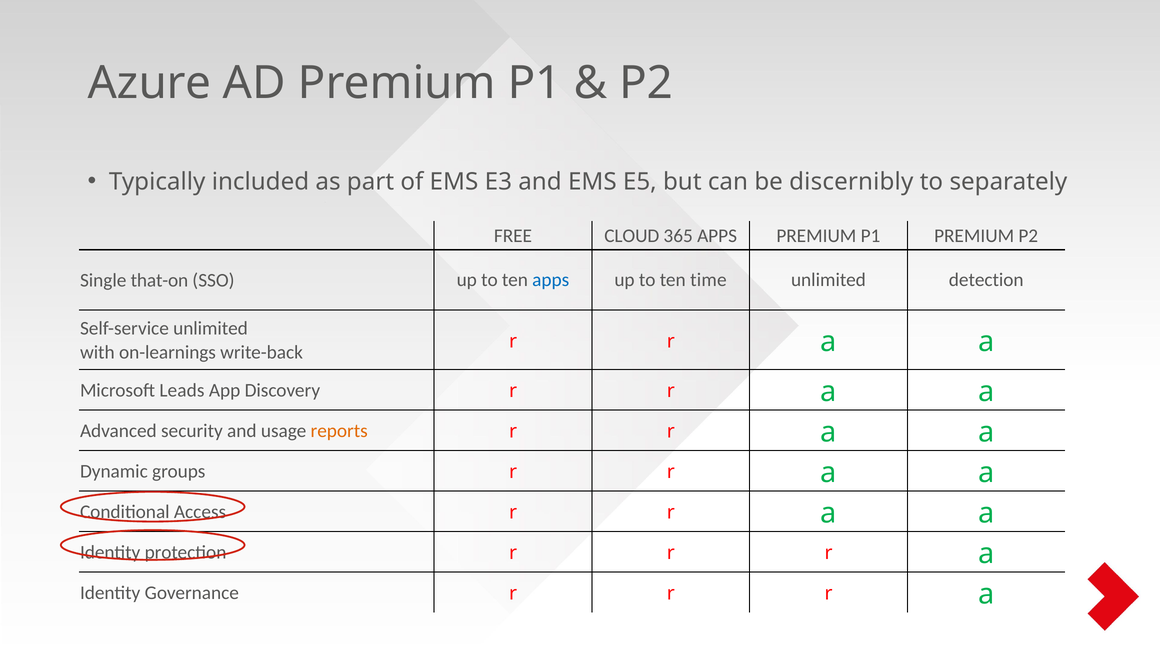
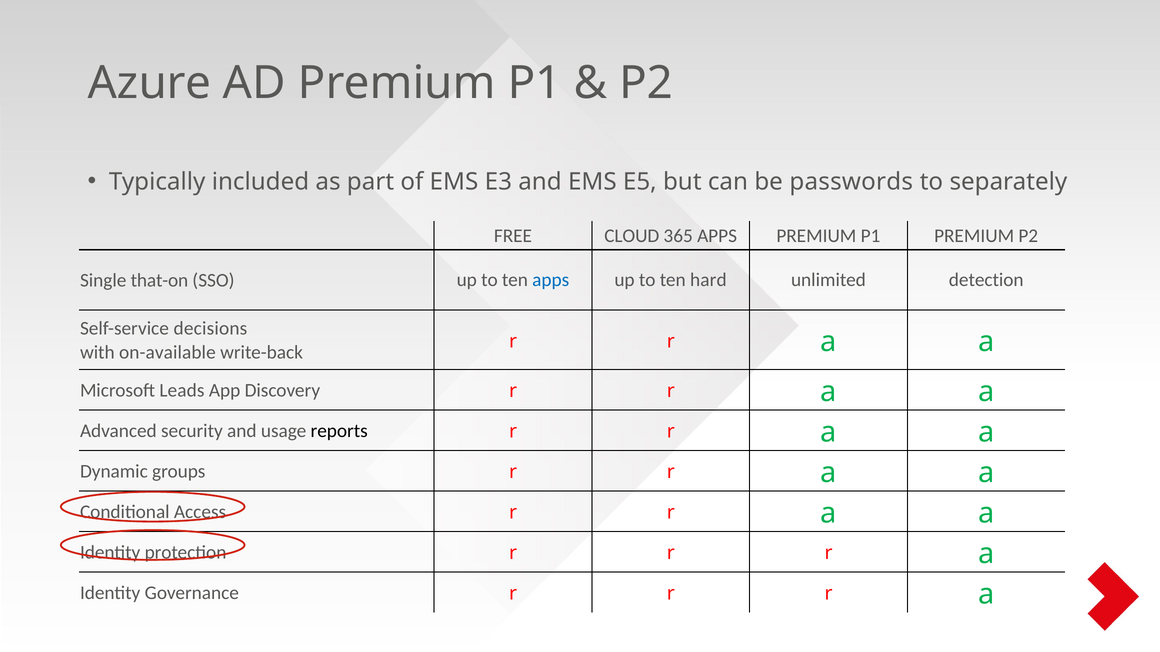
discernibly: discernibly -> passwords
time: time -> hard
Self-service unlimited: unlimited -> decisions
on-learnings: on-learnings -> on-available
reports colour: orange -> black
